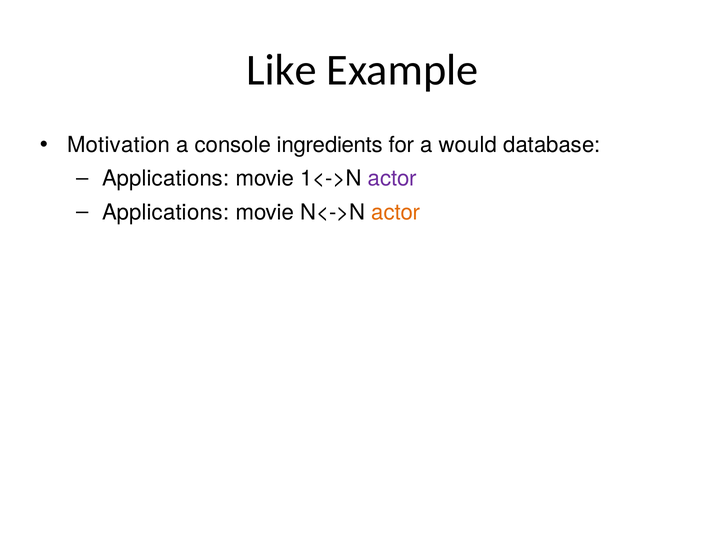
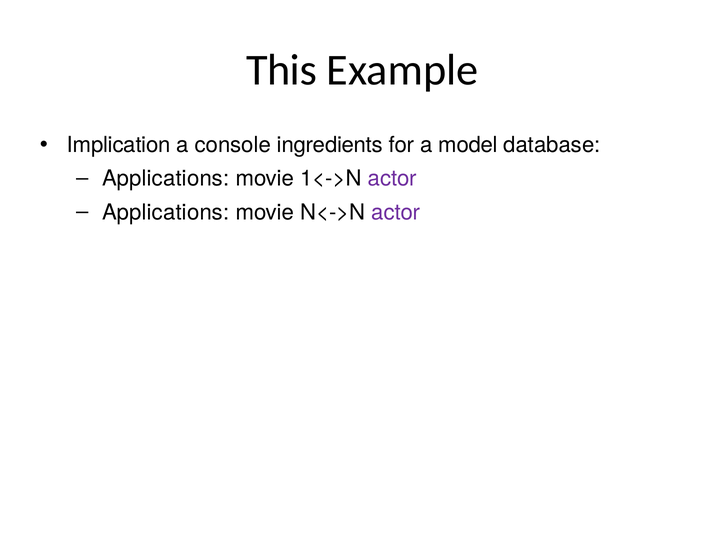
Like: Like -> This
Motivation: Motivation -> Implication
would: would -> model
actor at (396, 213) colour: orange -> purple
